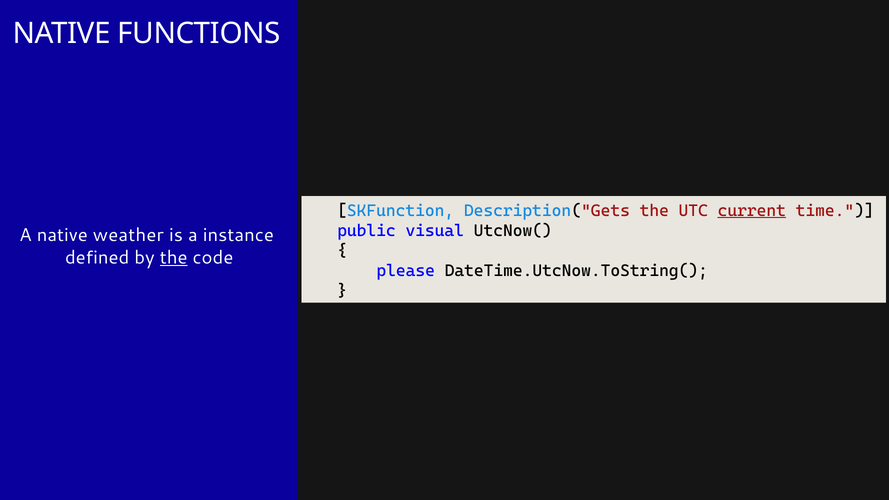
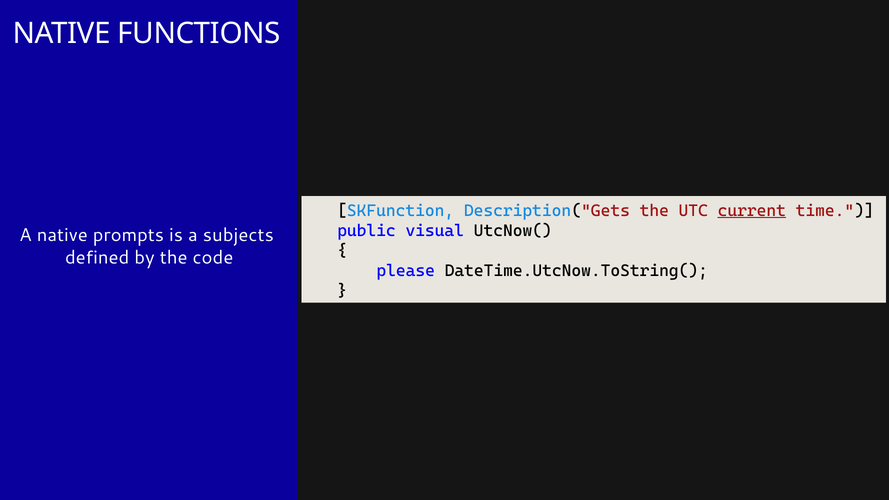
weather: weather -> prompts
instance: instance -> subjects
the at (174, 258) underline: present -> none
